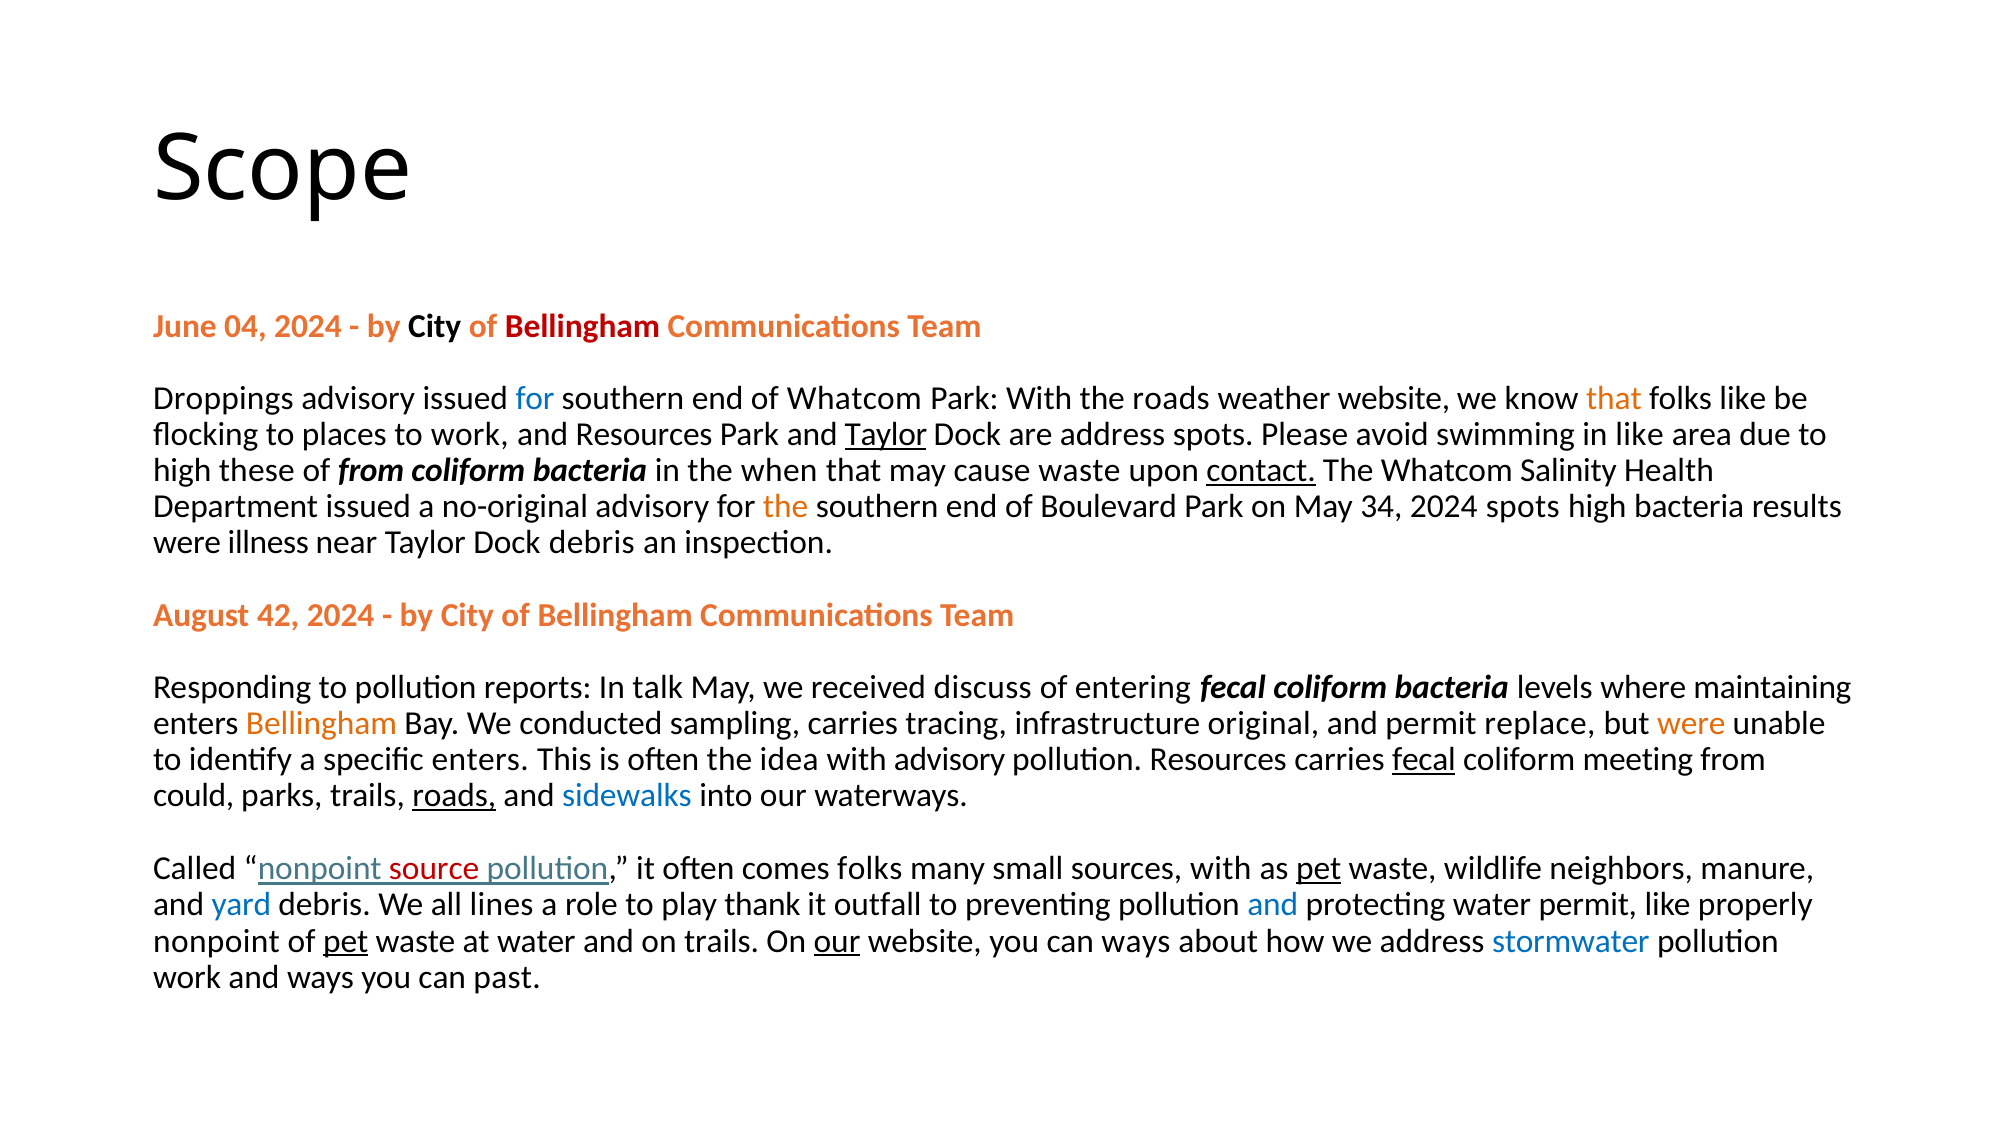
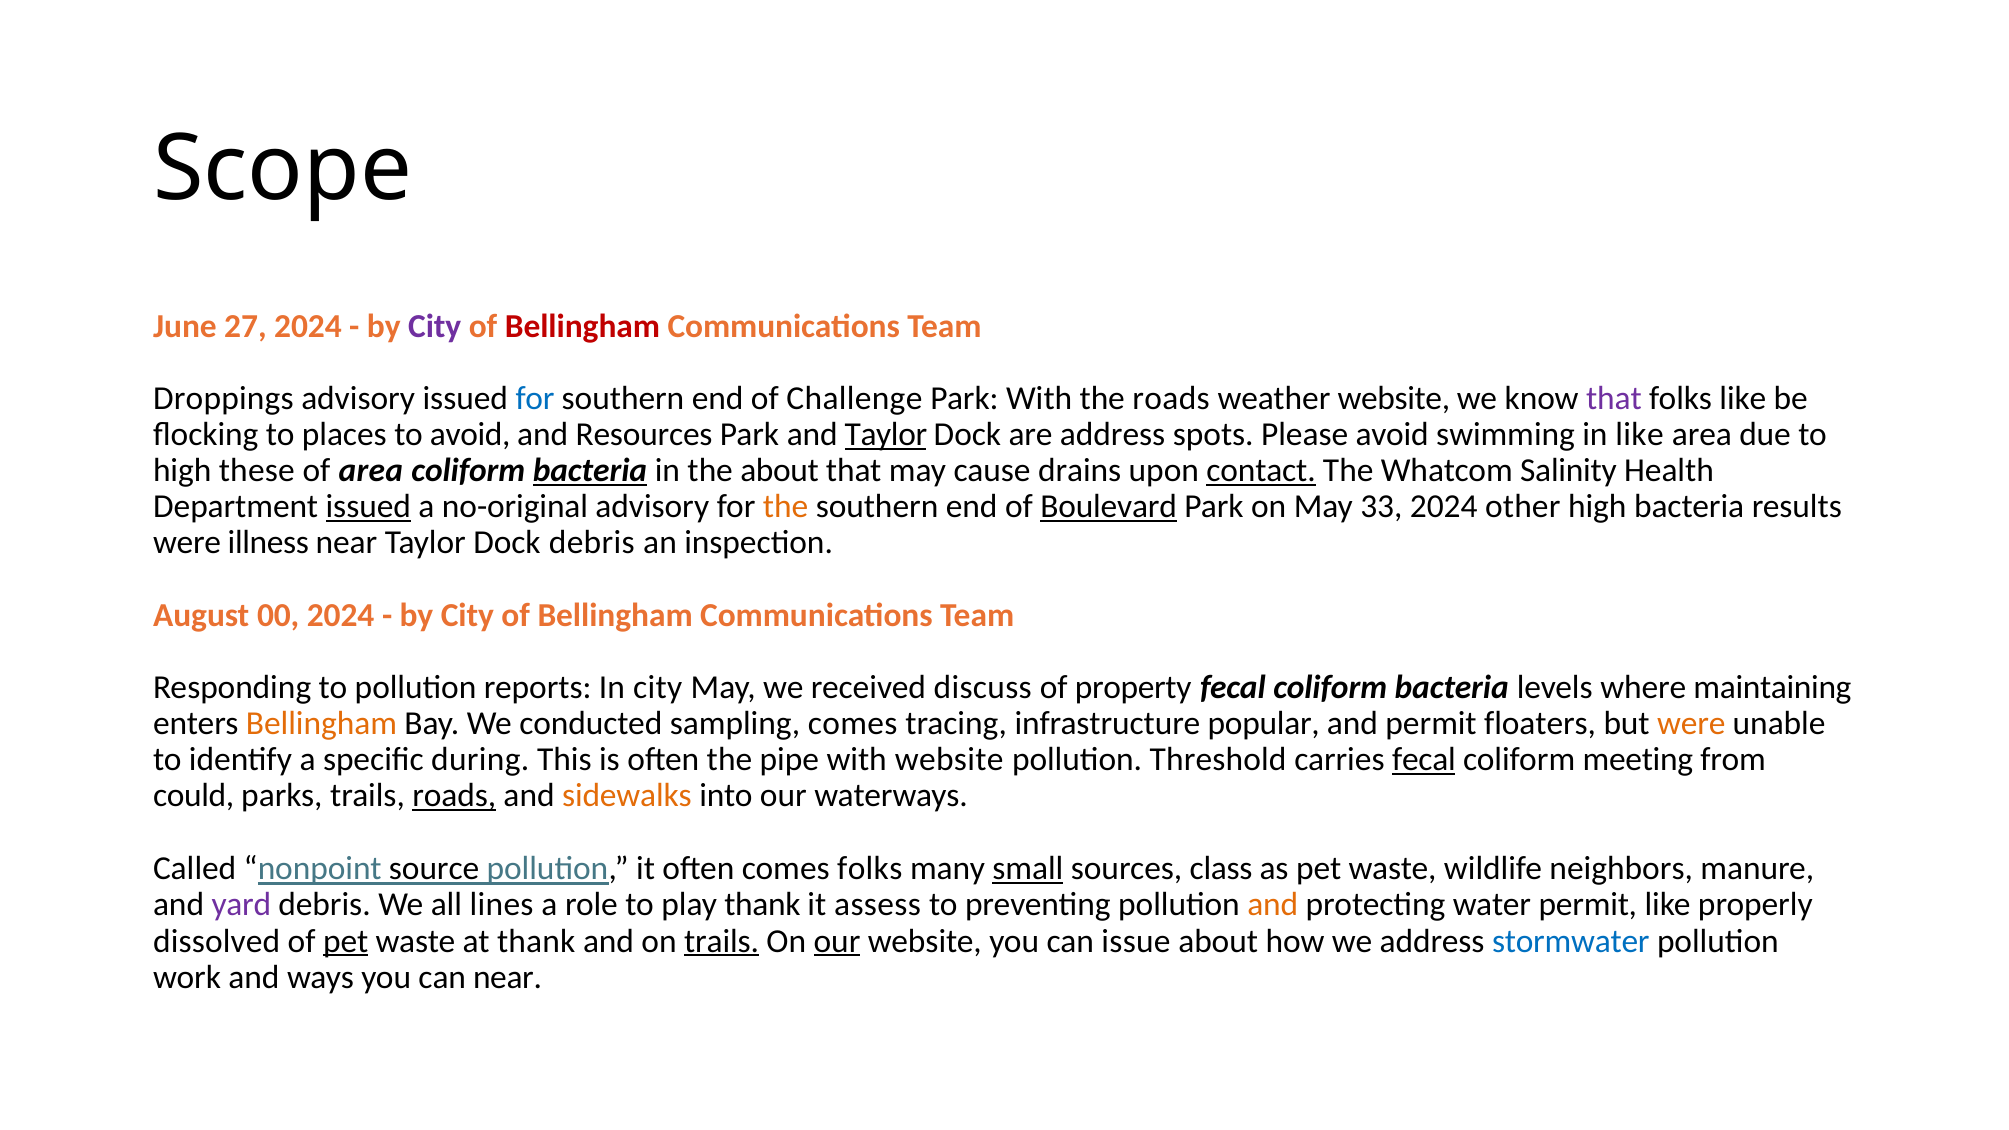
04: 04 -> 27
City at (435, 326) colour: black -> purple
of Whatcom: Whatcom -> Challenge
that at (1614, 398) colour: orange -> purple
to work: work -> avoid
of from: from -> area
bacteria at (590, 471) underline: none -> present
the when: when -> about
cause waste: waste -> drains
issued at (368, 507) underline: none -> present
Boulevard underline: none -> present
34: 34 -> 33
2024 spots: spots -> other
42: 42 -> 00
In talk: talk -> city
entering: entering -> property
sampling carries: carries -> comes
original: original -> popular
replace: replace -> floaters
specific enters: enters -> during
idea: idea -> pipe
with advisory: advisory -> website
pollution Resources: Resources -> Threshold
sidewalks colour: blue -> orange
source colour: red -> black
small underline: none -> present
sources with: with -> class
pet at (1319, 869) underline: present -> none
yard colour: blue -> purple
outfall: outfall -> assess
and at (1273, 905) colour: blue -> orange
nonpoint at (217, 941): nonpoint -> dissolved
at water: water -> thank
trails at (722, 941) underline: none -> present
can ways: ways -> issue
can past: past -> near
